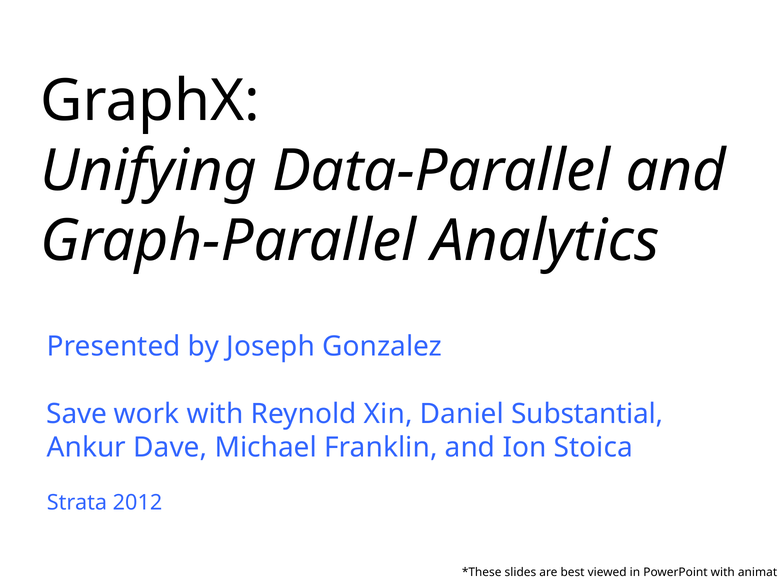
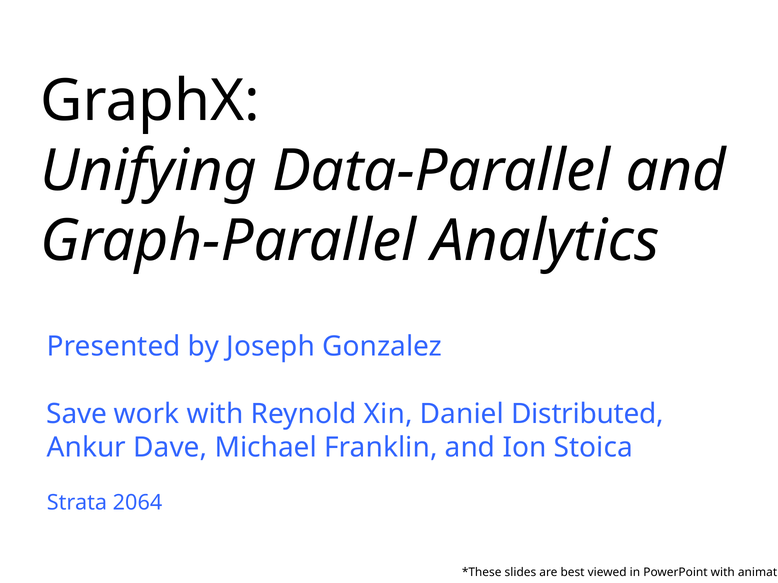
Substantial: Substantial -> Distributed
2012: 2012 -> 2064
